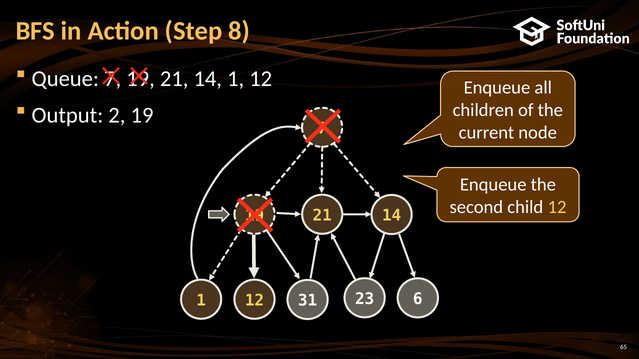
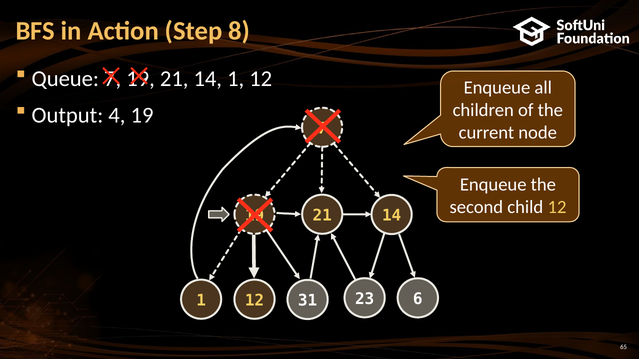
2: 2 -> 4
